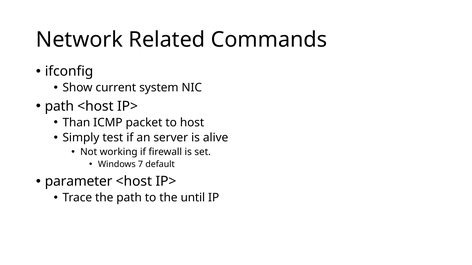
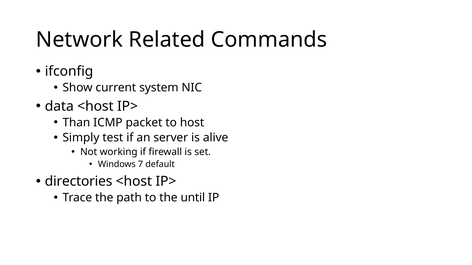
path at (59, 107): path -> data
parameter: parameter -> directories
